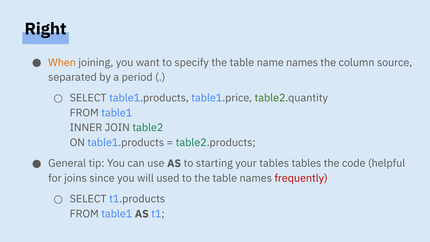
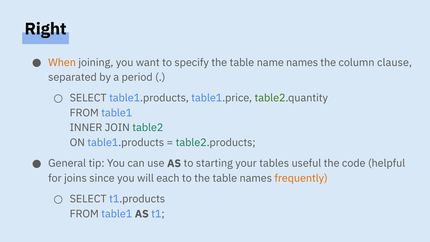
source: source -> clause
tables tables: tables -> useful
used: used -> each
frequently colour: red -> orange
